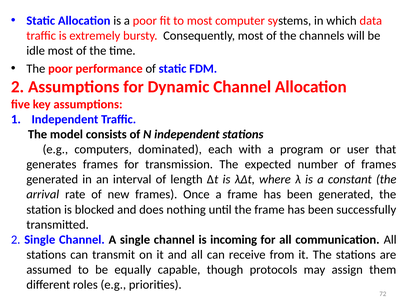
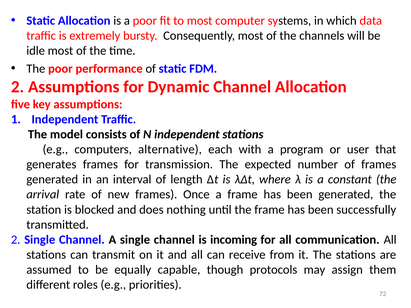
dominated: dominated -> alternative
